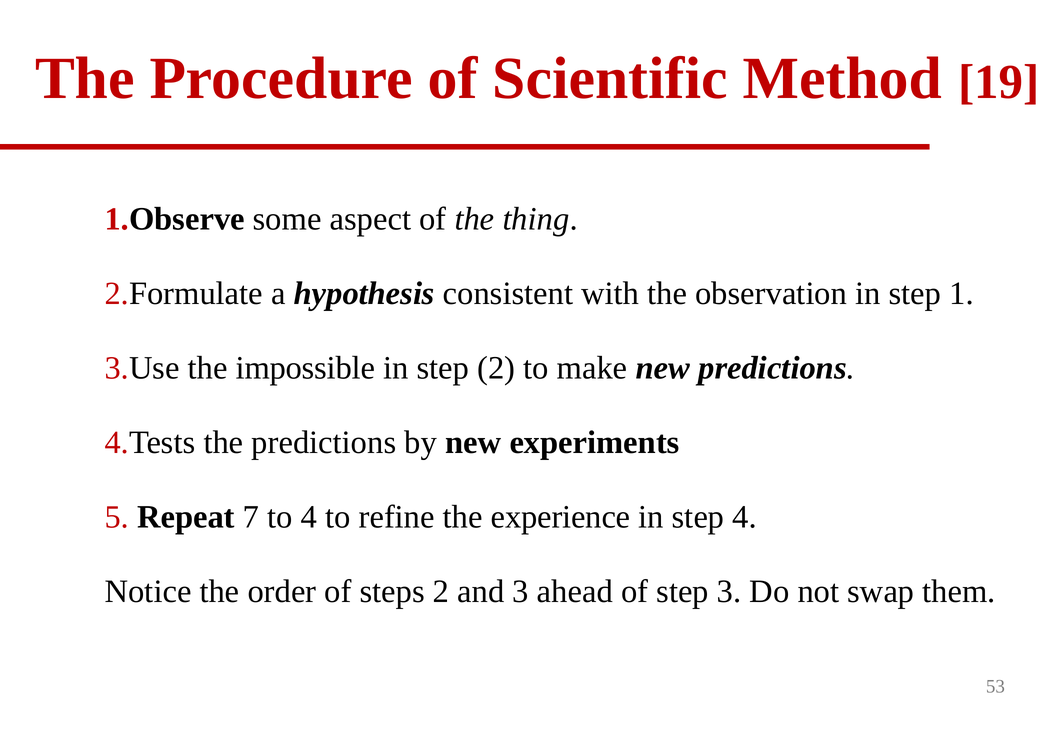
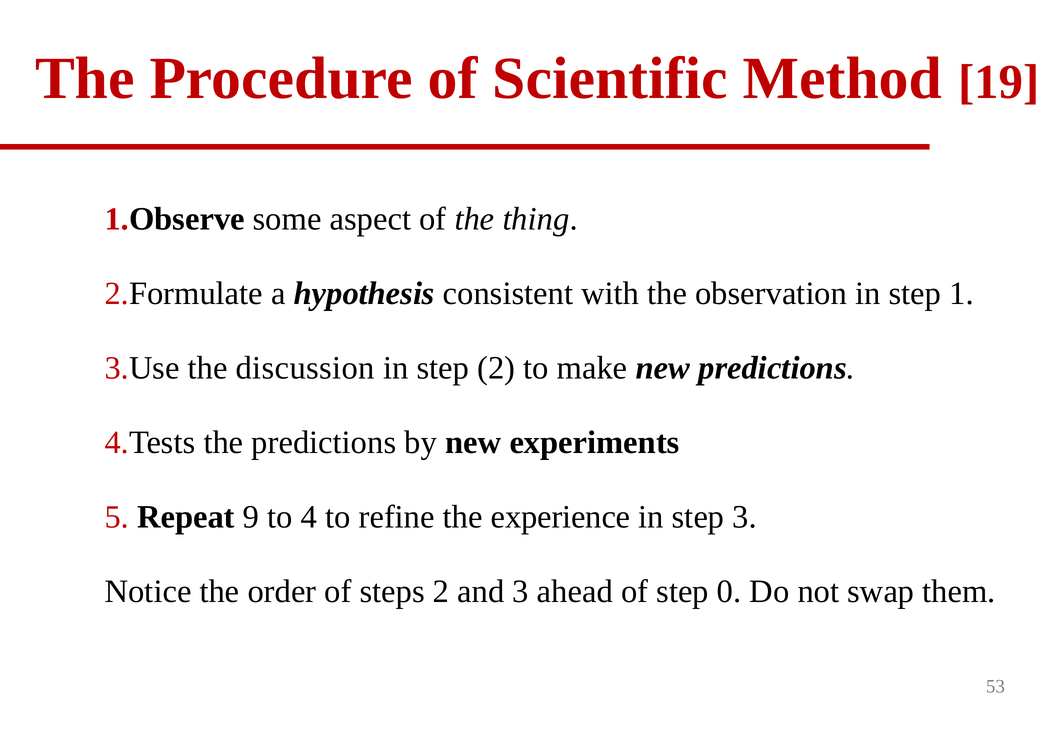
impossible: impossible -> discussion
7: 7 -> 9
step 4: 4 -> 3
step 3: 3 -> 0
